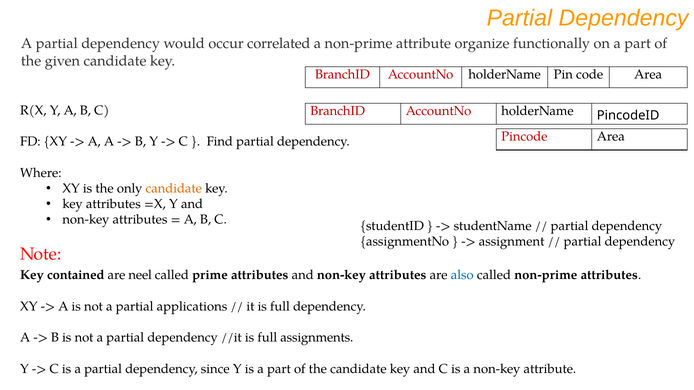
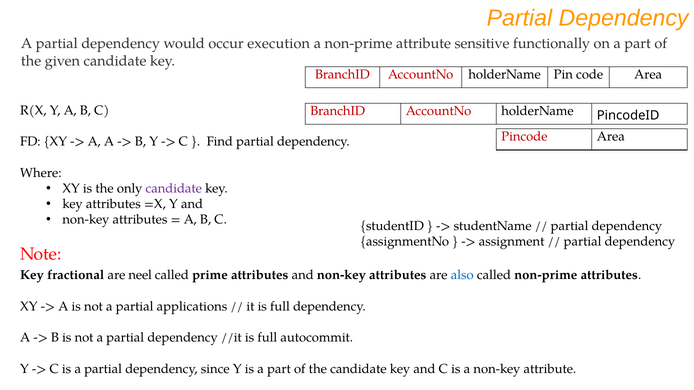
correlated: correlated -> execution
organize: organize -> sensitive
candidate at (174, 189) colour: orange -> purple
contained: contained -> fractional
assignments: assignments -> autocommit
